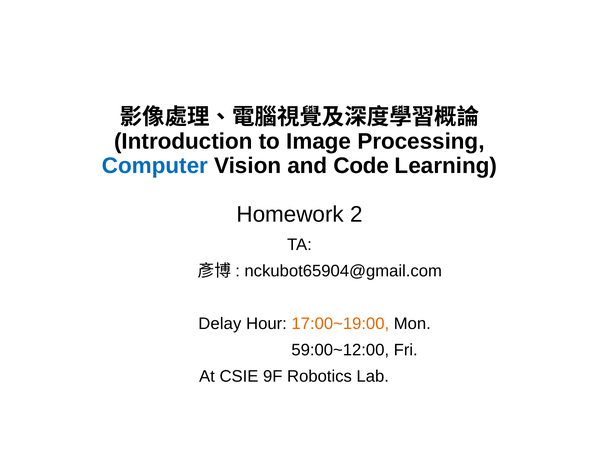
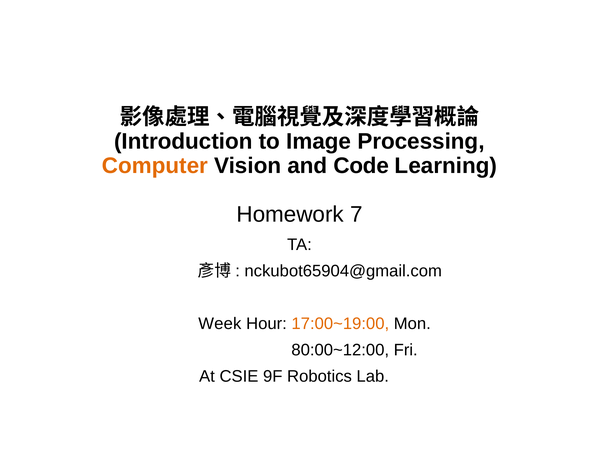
Computer colour: blue -> orange
2: 2 -> 7
Delay: Delay -> Week
59:00~12:00: 59:00~12:00 -> 80:00~12:00
